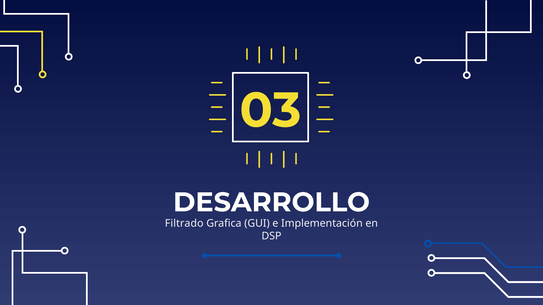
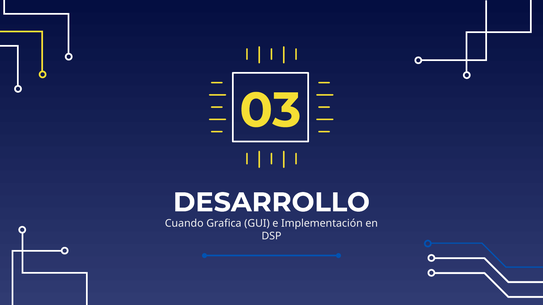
Filtrado: Filtrado -> Cuando
